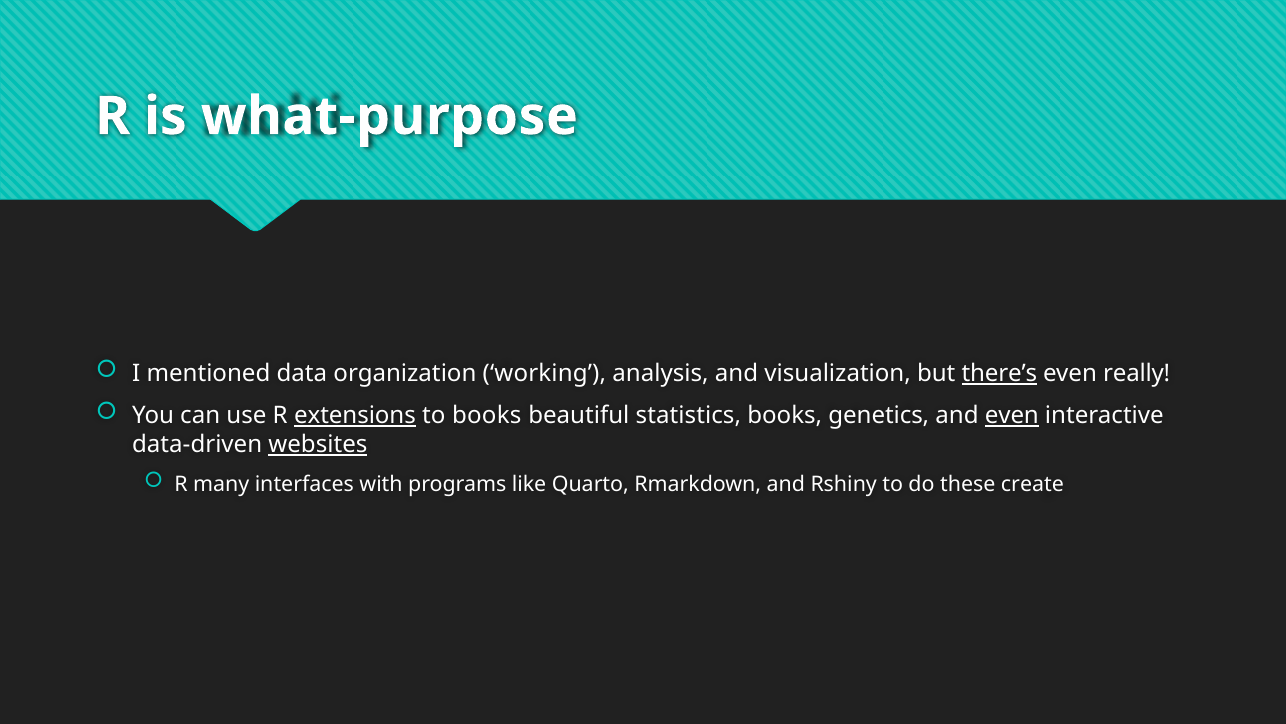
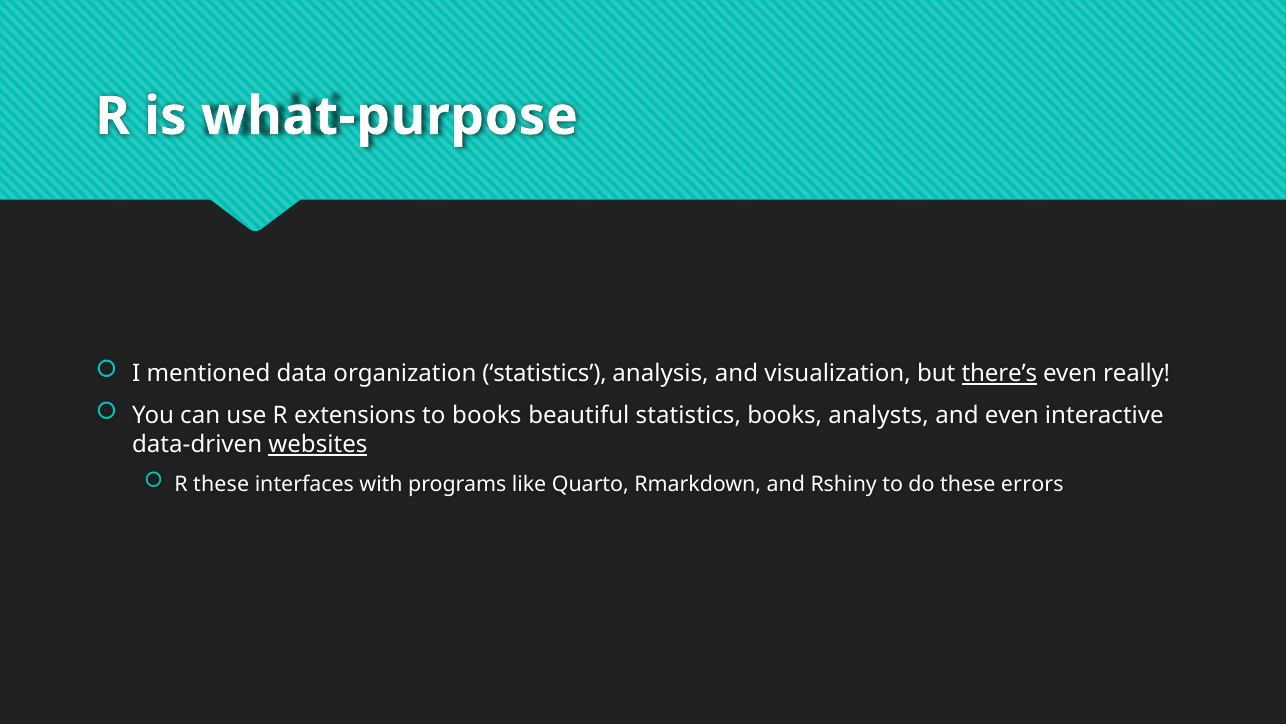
organization working: working -> statistics
extensions underline: present -> none
genetics: genetics -> analysts
even at (1012, 415) underline: present -> none
R many: many -> these
create: create -> errors
